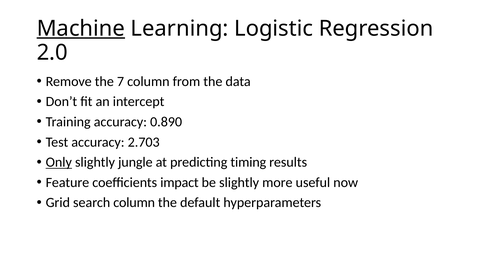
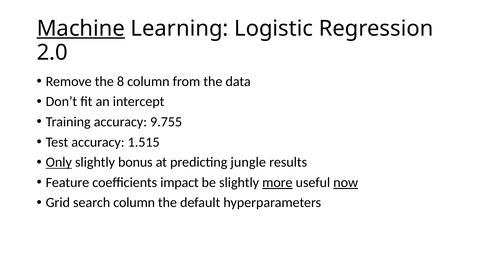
7: 7 -> 8
0.890: 0.890 -> 9.755
2.703: 2.703 -> 1.515
jungle: jungle -> bonus
timing: timing -> jungle
more underline: none -> present
now underline: none -> present
